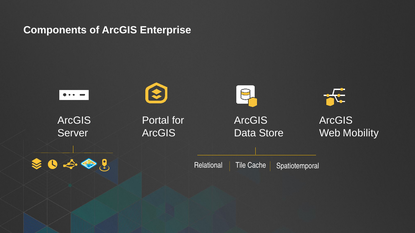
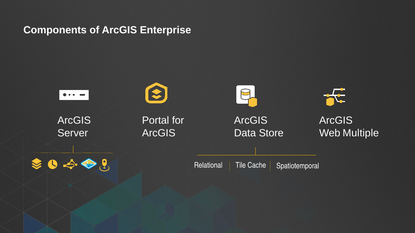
Mobility: Mobility -> Multiple
